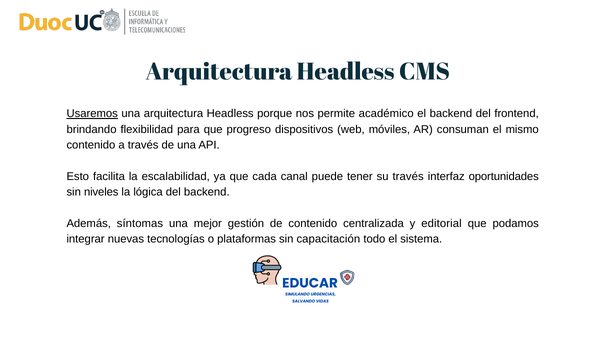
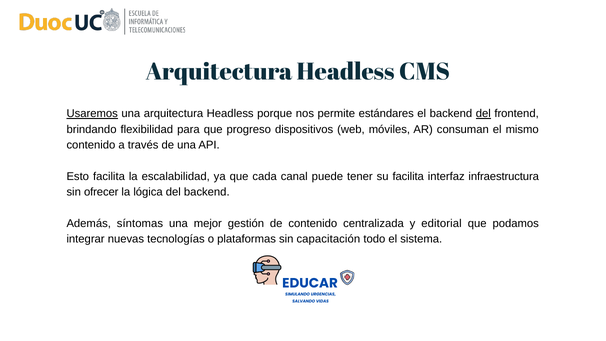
académico: académico -> estándares
del at (483, 114) underline: none -> present
su través: través -> facilita
oportunidades: oportunidades -> infraestructura
niveles: niveles -> ofrecer
